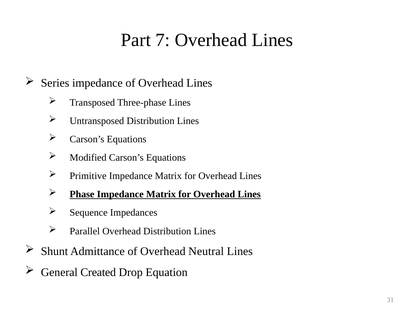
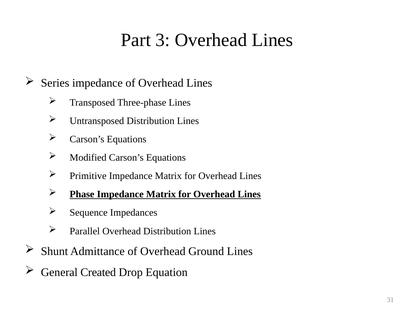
7: 7 -> 3
Neutral: Neutral -> Ground
